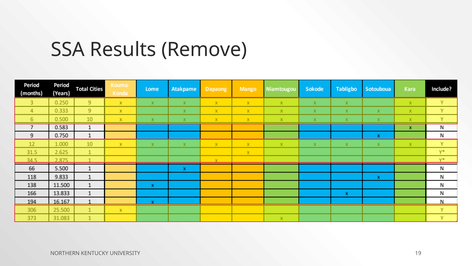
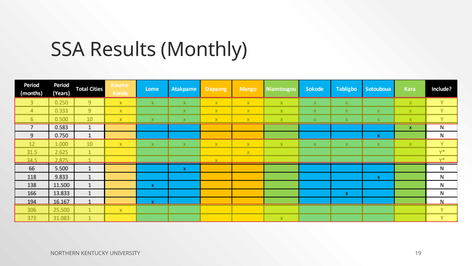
Remove: Remove -> Monthly
